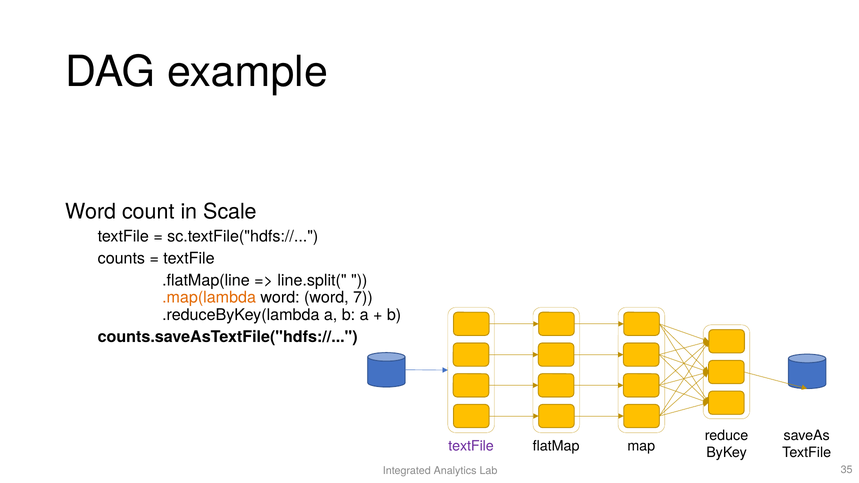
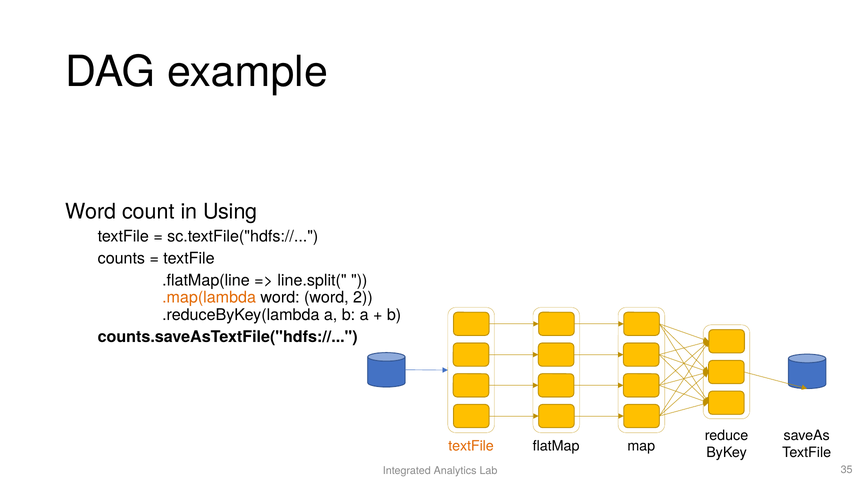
Scale: Scale -> Using
7: 7 -> 2
textFile at (471, 446) colour: purple -> orange
